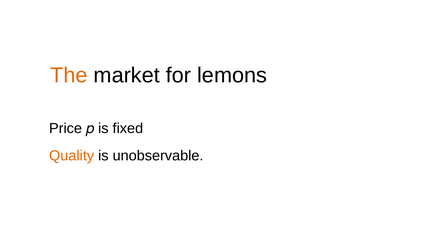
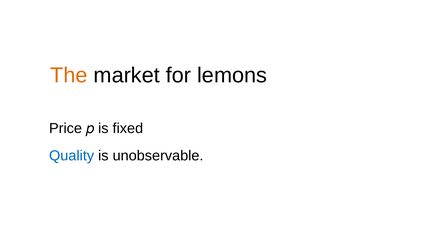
Quality colour: orange -> blue
